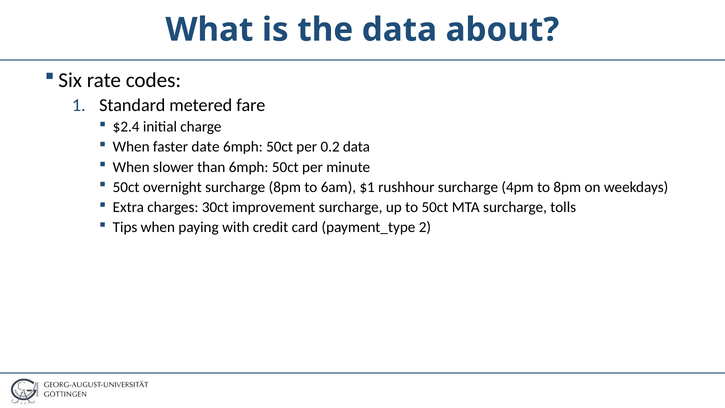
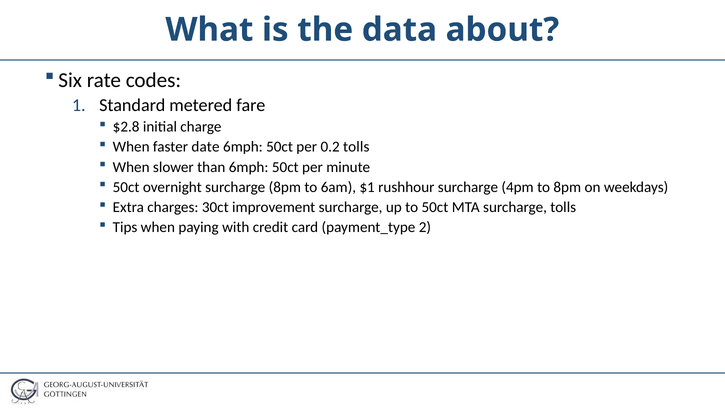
$2.4: $2.4 -> $2.8
0.2 data: data -> tolls
